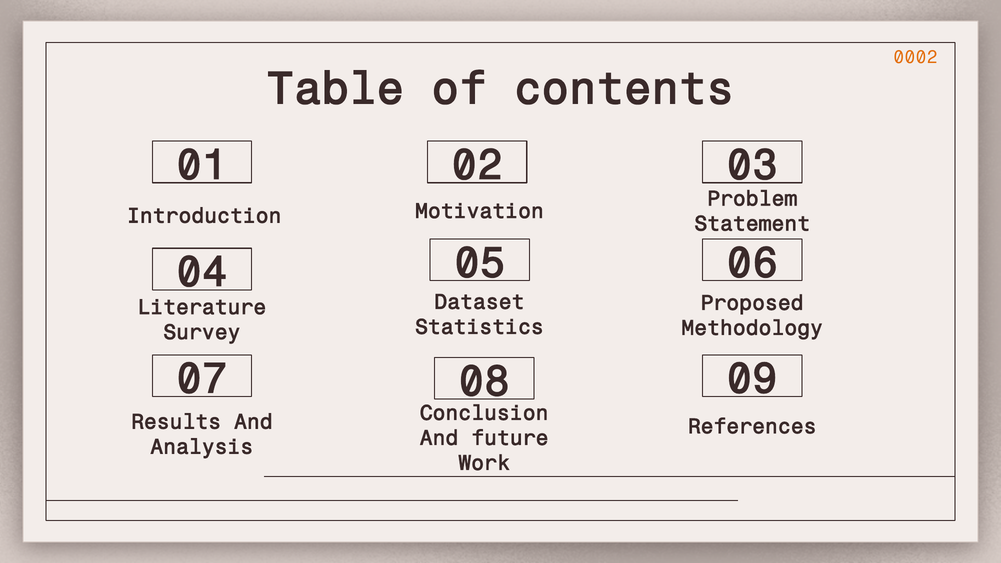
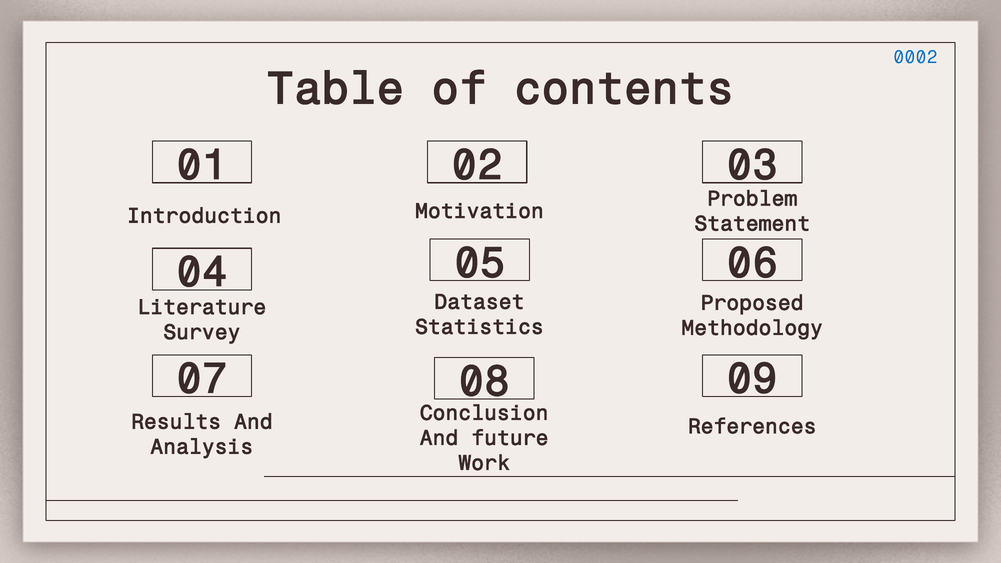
0002 colour: orange -> blue
